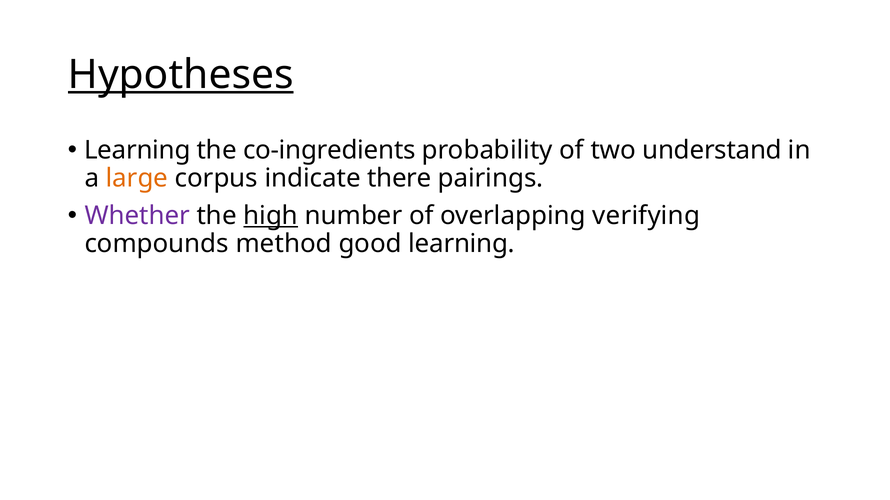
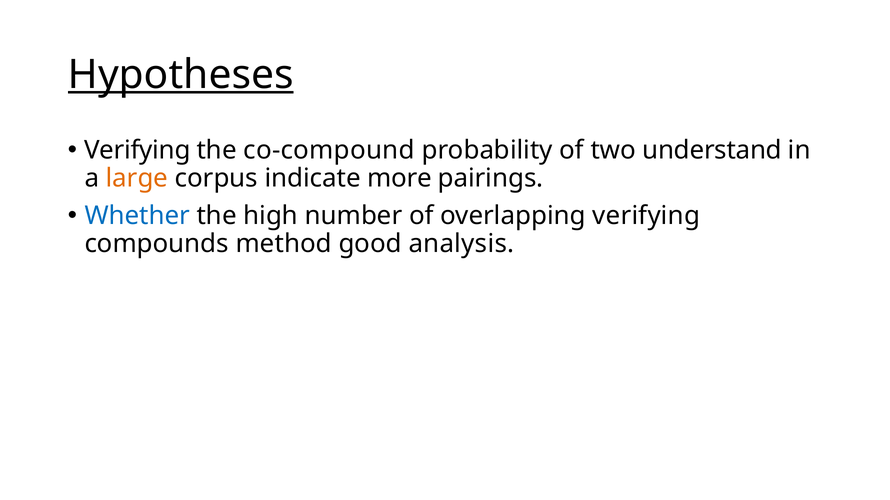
Learning at (137, 150): Learning -> Verifying
co-ingredients: co-ingredients -> co-compound
there: there -> more
Whether colour: purple -> blue
high underline: present -> none
good learning: learning -> analysis
